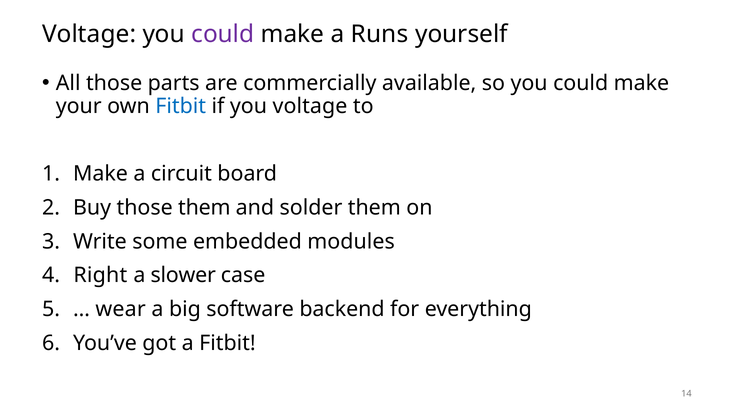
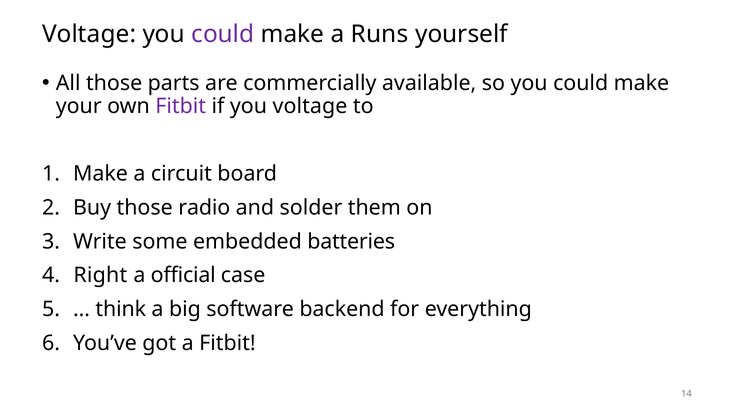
Fitbit at (181, 106) colour: blue -> purple
those them: them -> radio
modules: modules -> batteries
slower: slower -> official
wear: wear -> think
